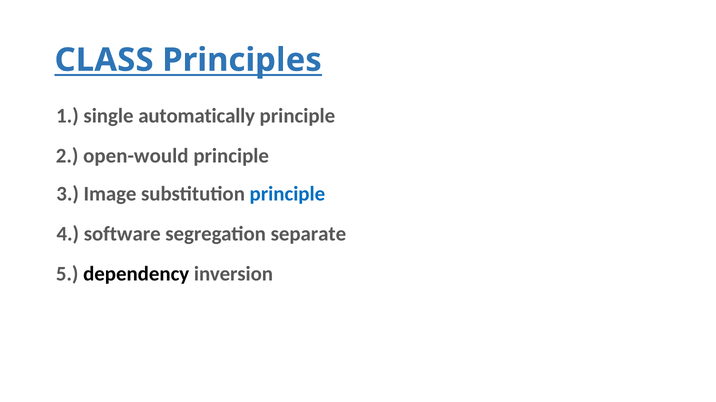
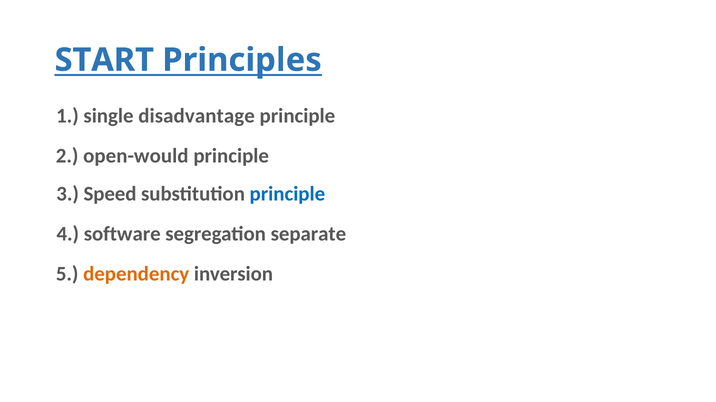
CLASS: CLASS -> START
automatically: automatically -> disadvantage
Image: Image -> Speed
dependency colour: black -> orange
